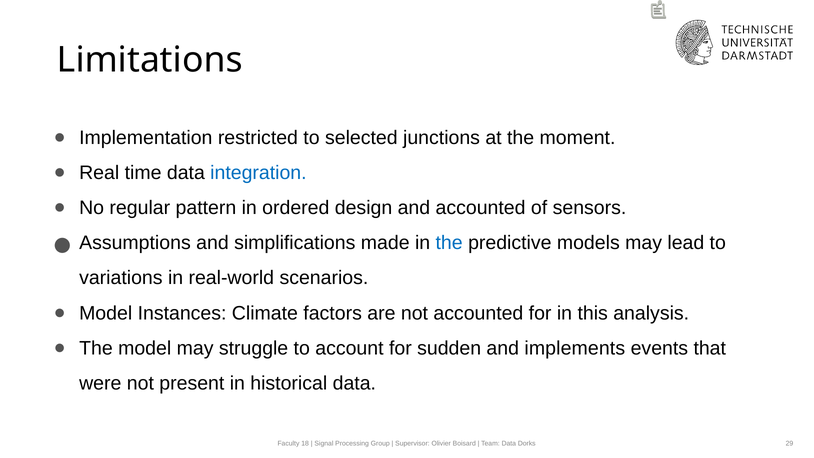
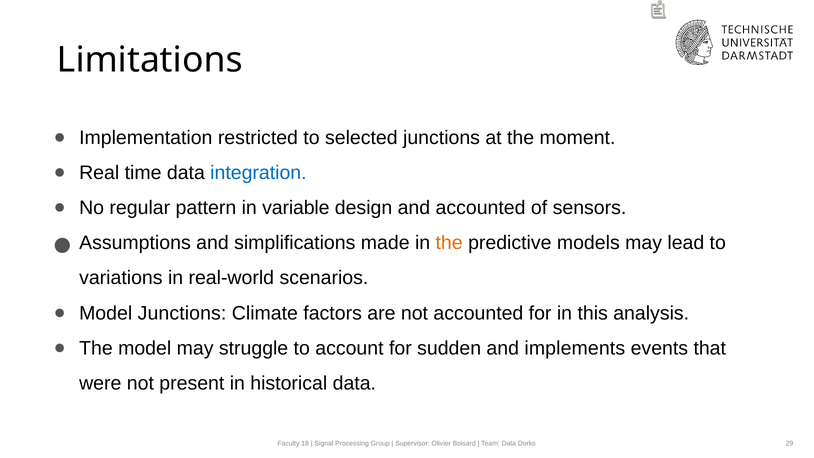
ordered: ordered -> variable
the at (449, 243) colour: blue -> orange
Model Instances: Instances -> Junctions
